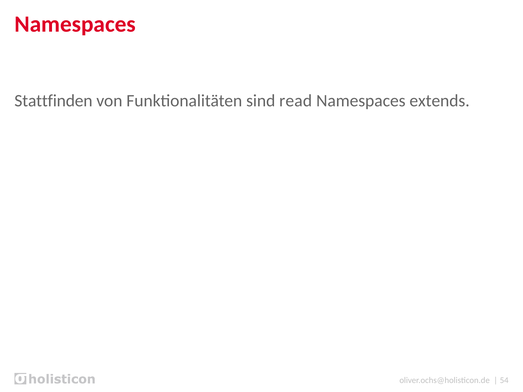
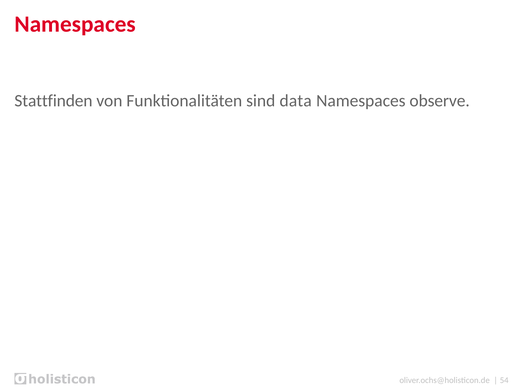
read: read -> data
extends: extends -> observe
